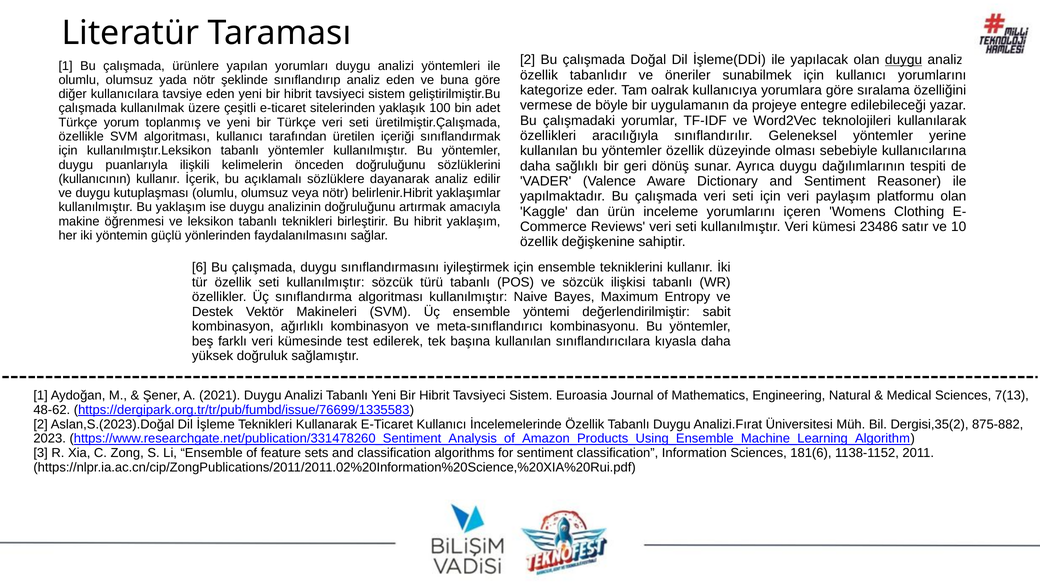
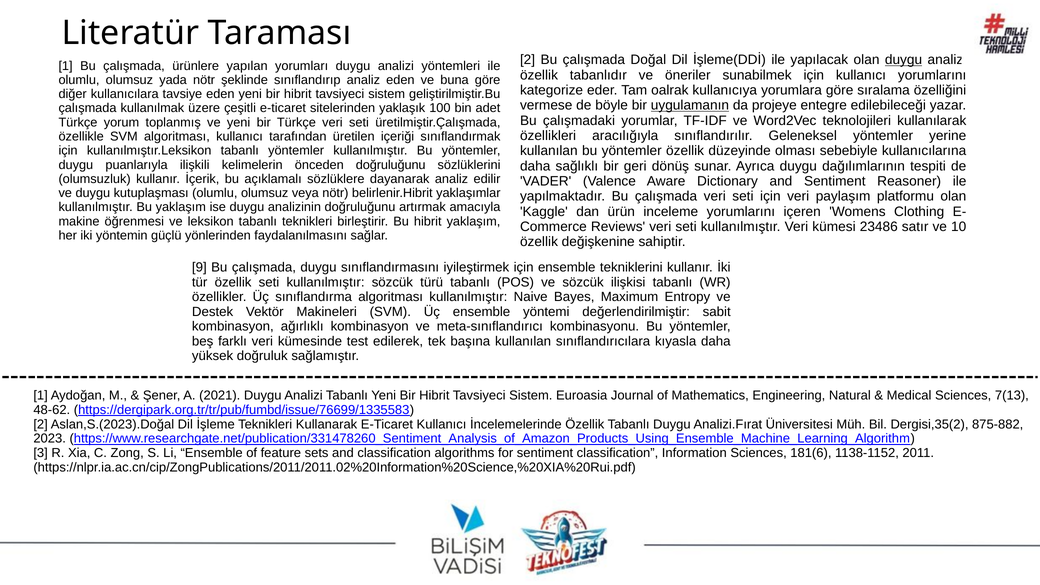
uygulamanın underline: none -> present
kullanıcının: kullanıcının -> olumsuzluk
6: 6 -> 9
